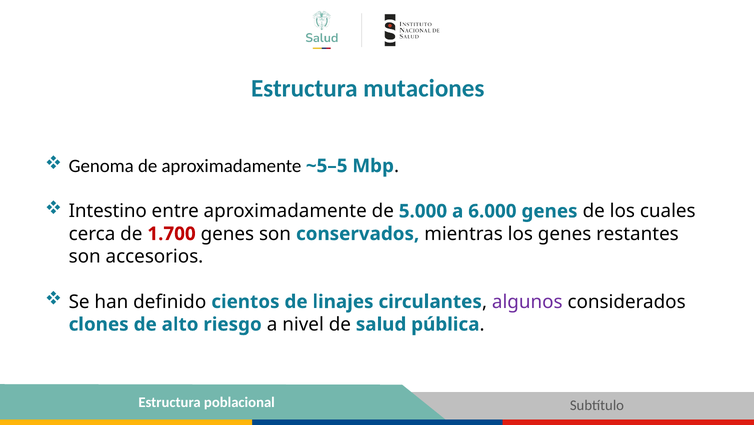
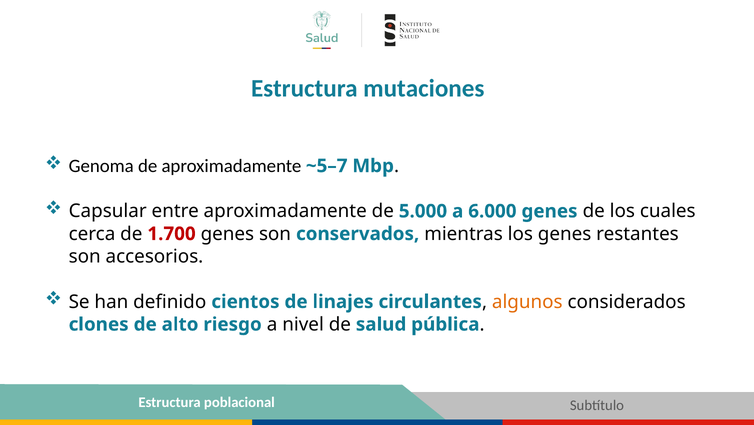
~5–5: ~5–5 -> ~5–7
Intestino: Intestino -> Capsular
algunos colour: purple -> orange
